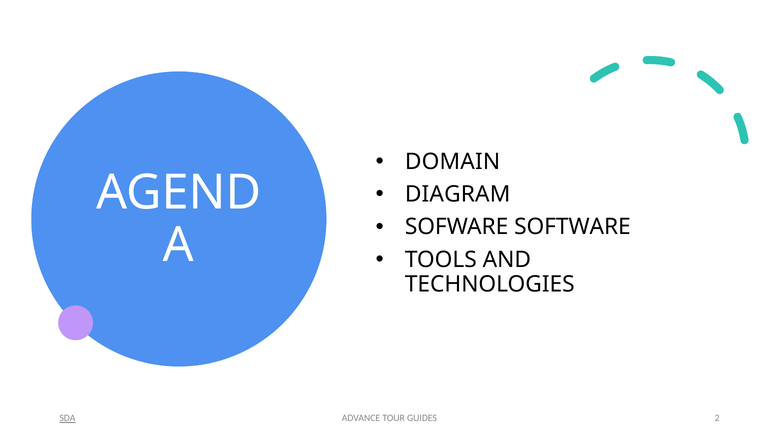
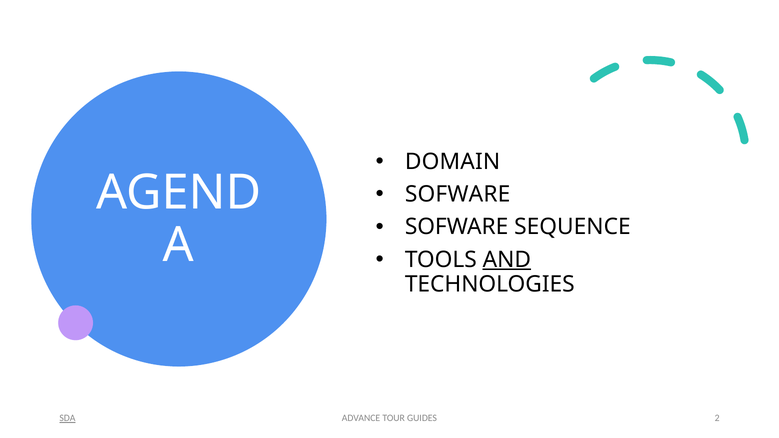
DIAGRAM at (458, 194): DIAGRAM -> SOFWARE
SOFTWARE: SOFTWARE -> SEQUENCE
AND underline: none -> present
